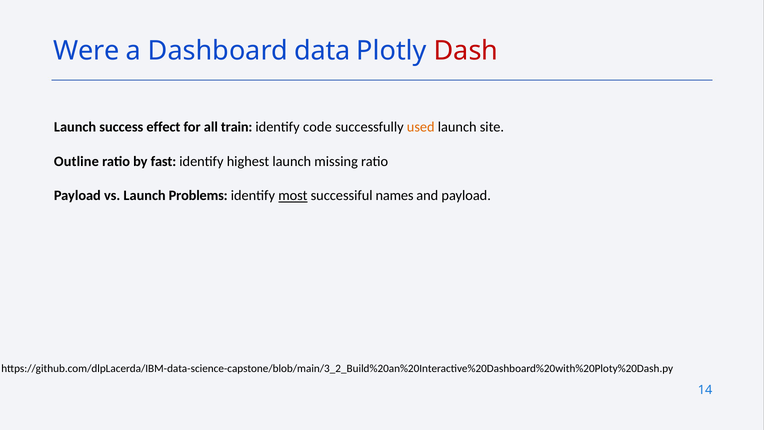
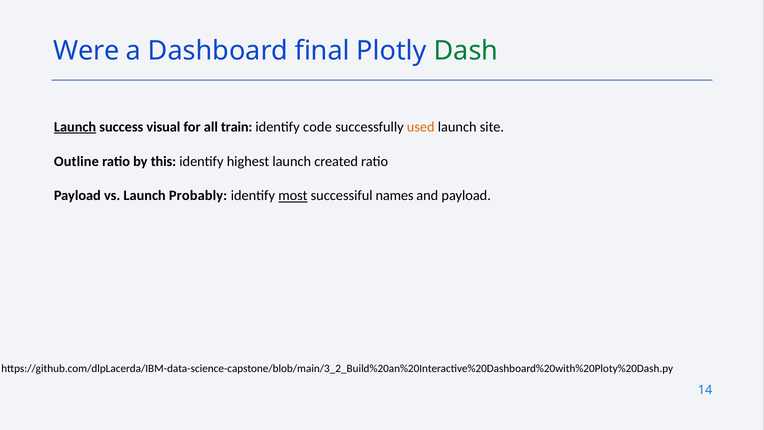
data: data -> final
Dash colour: red -> green
Launch at (75, 127) underline: none -> present
effect: effect -> visual
fast: fast -> this
missing: missing -> created
Problems: Problems -> Probably
